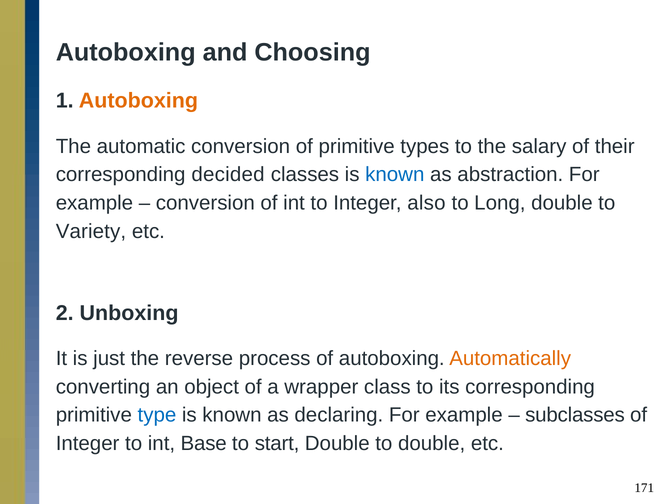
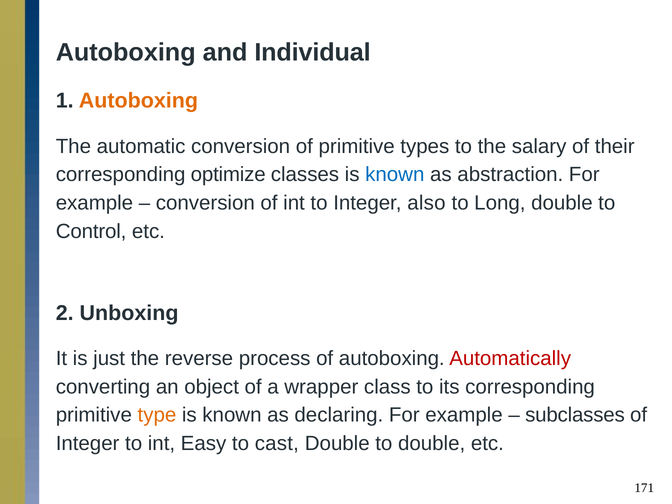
Choosing: Choosing -> Individual
decided: decided -> optimize
Variety: Variety -> Control
Automatically colour: orange -> red
type colour: blue -> orange
Base: Base -> Easy
start: start -> cast
